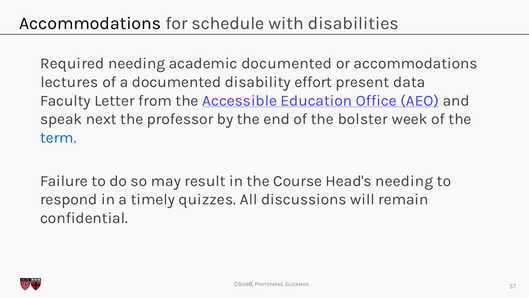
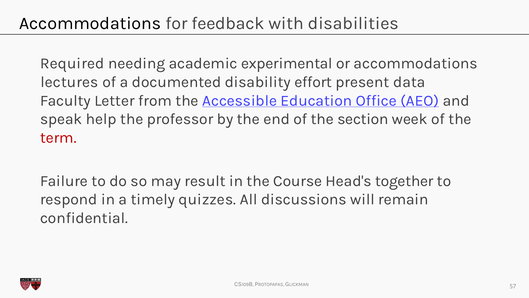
schedule: schedule -> feedback
academic documented: documented -> experimental
next: next -> help
bolster: bolster -> section
term colour: blue -> red
Head's needing: needing -> together
